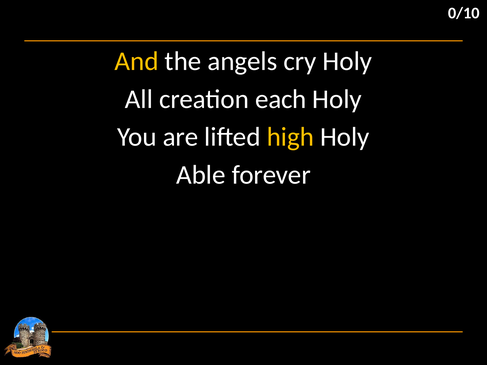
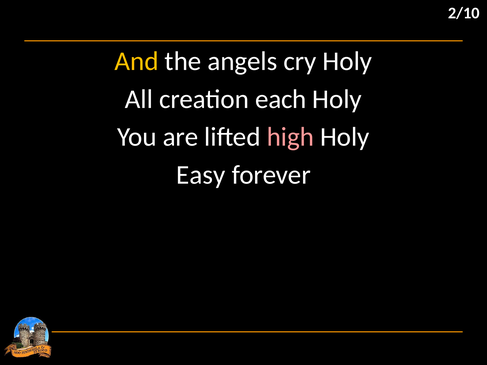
0/10: 0/10 -> 2/10
high colour: yellow -> pink
Able: Able -> Easy
